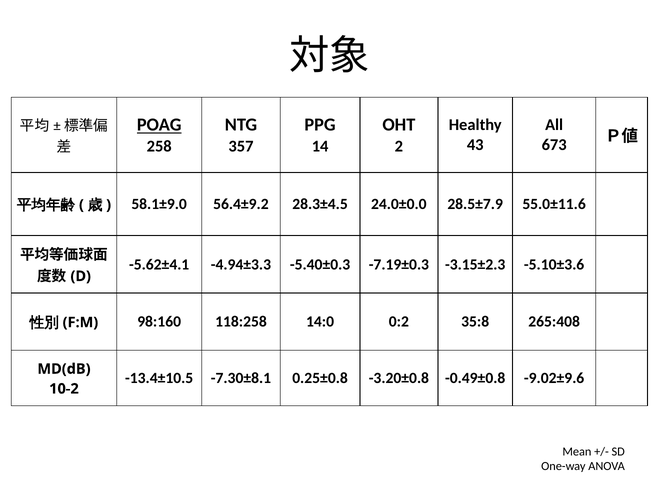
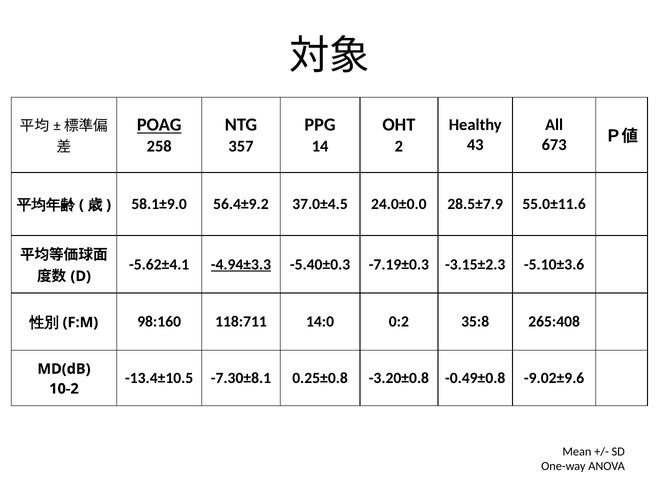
28.3±4.5: 28.3±4.5 -> 37.0±4.5
-4.94±3.3 underline: none -> present
118:258: 118:258 -> 118:711
